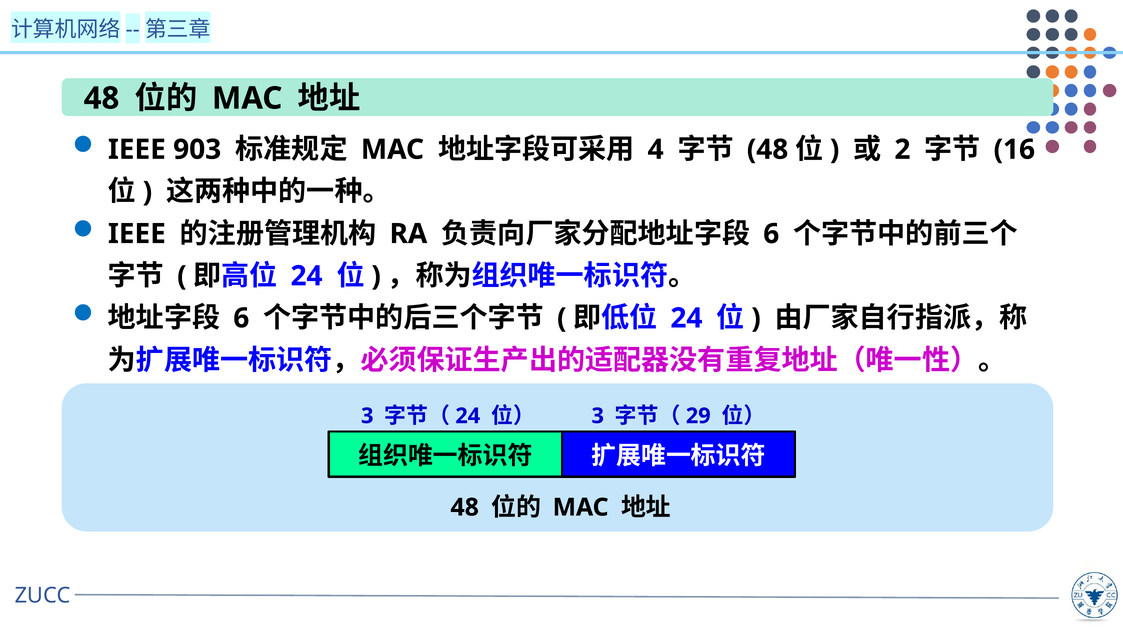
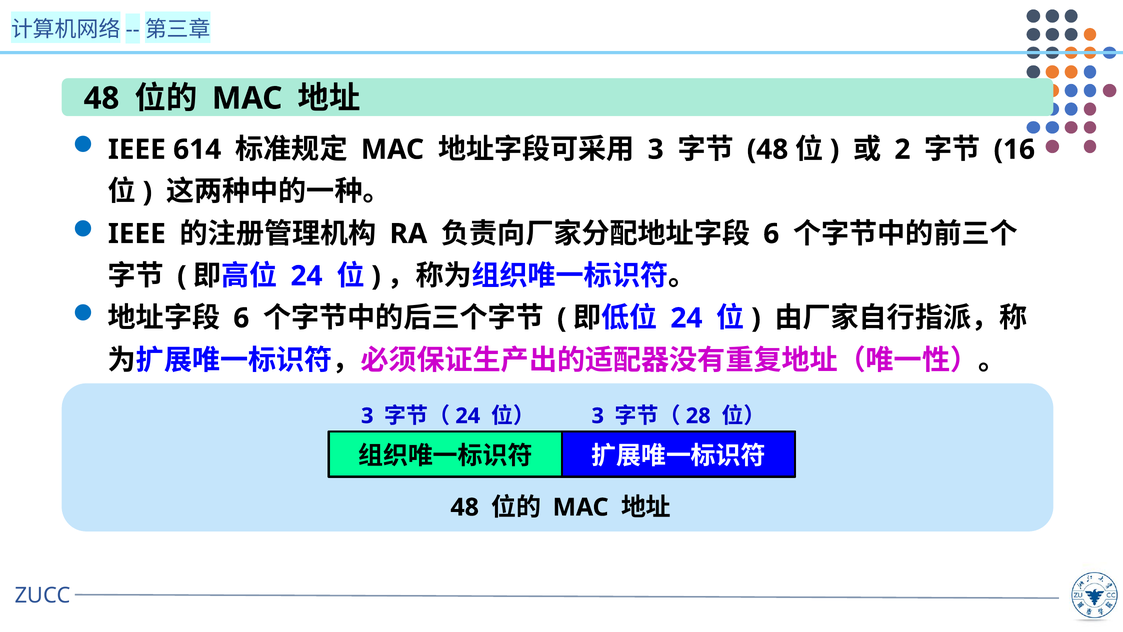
903: 903 -> 614
4 at (656, 149): 4 -> 3
29: 29 -> 28
